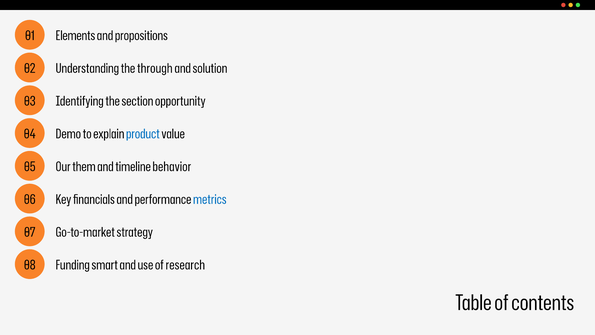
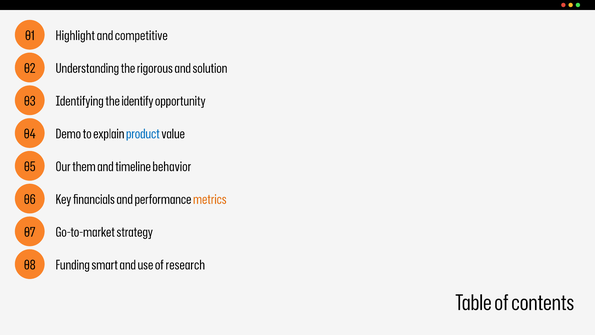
Elements: Elements -> Highlight
propositions: propositions -> competitive
through: through -> rigorous
section: section -> identify
metrics colour: blue -> orange
